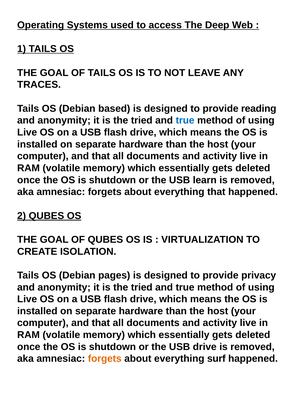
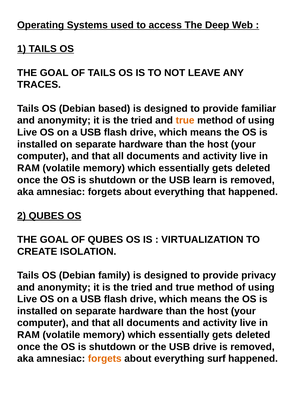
reading: reading -> familiar
true at (185, 121) colour: blue -> orange
pages: pages -> family
